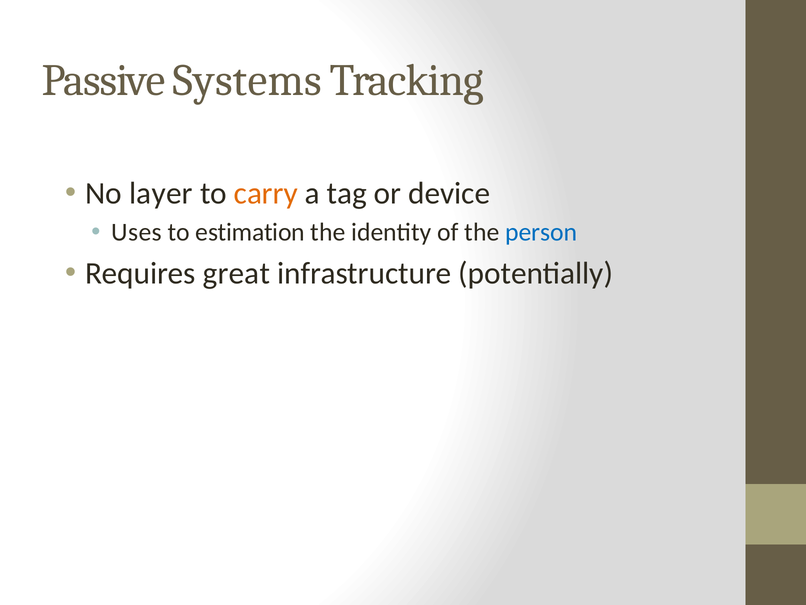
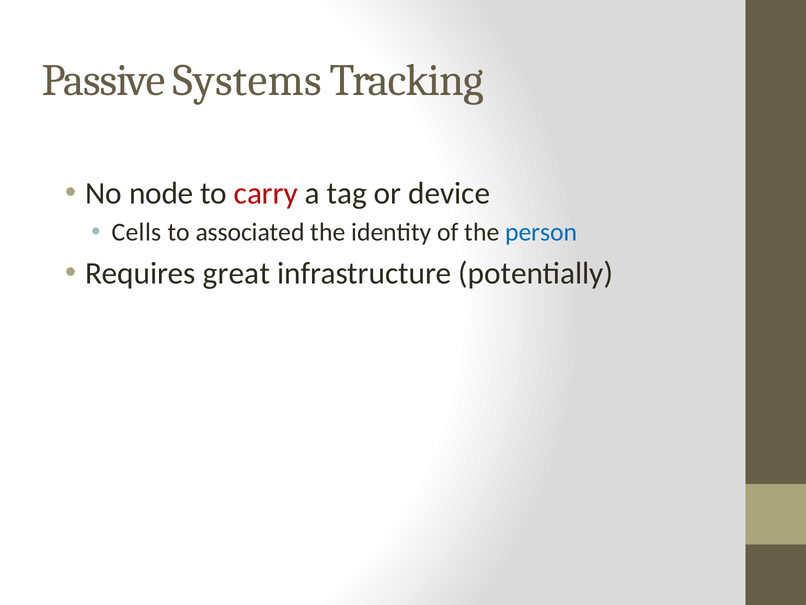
layer: layer -> node
carry colour: orange -> red
Uses: Uses -> Cells
estimation: estimation -> associated
